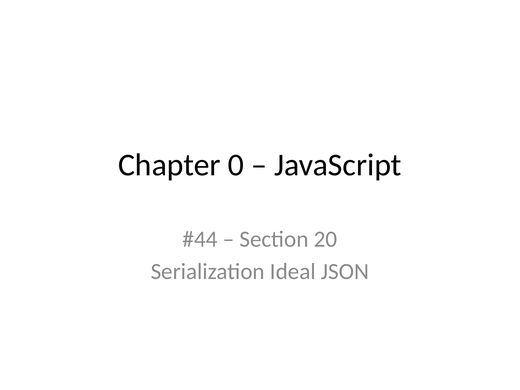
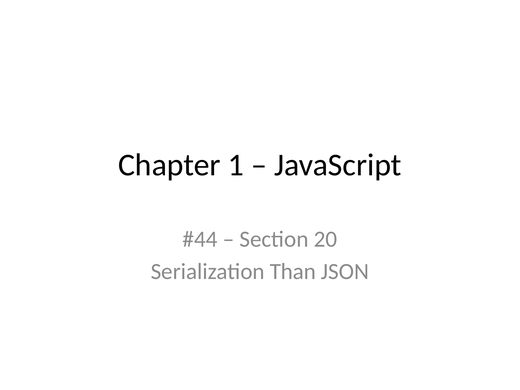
0: 0 -> 1
Ideal: Ideal -> Than
